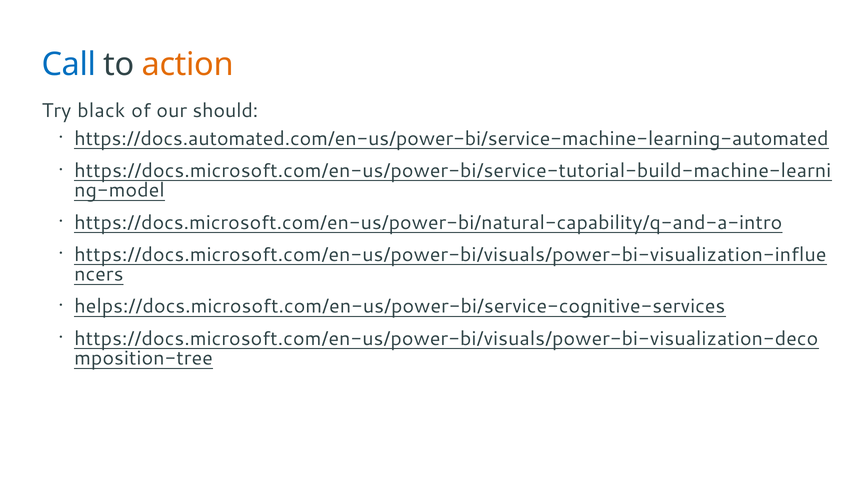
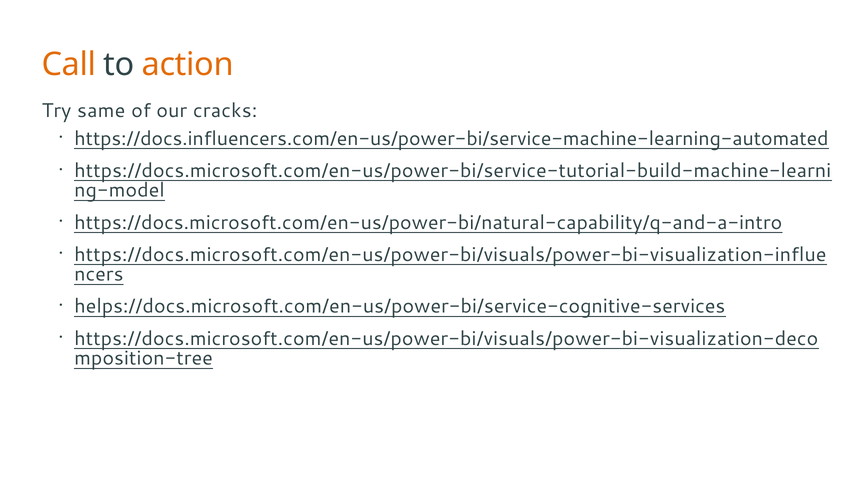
Call colour: blue -> orange
black: black -> same
should: should -> cracks
https://docs.automated.com/en-us/power-bi/service-machine-learning-automated: https://docs.automated.com/en-us/power-bi/service-machine-learning-automated -> https://docs.influencers.com/en-us/power-bi/service-machine-learning-automated
